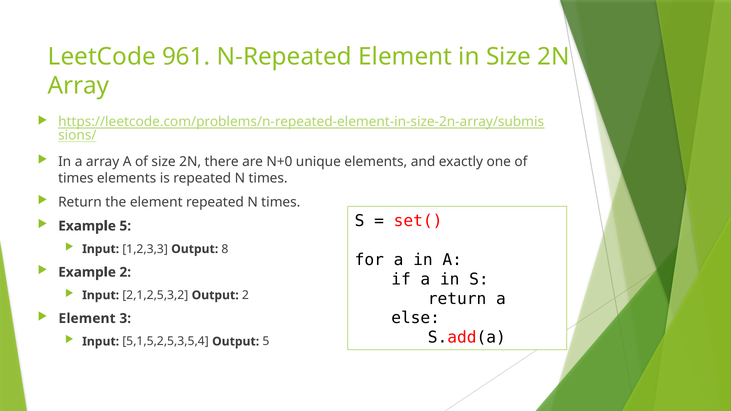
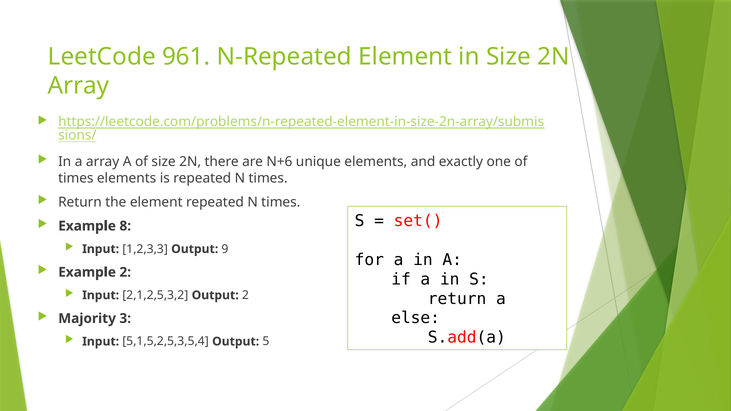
N+0: N+0 -> N+6
Example 5: 5 -> 8
8: 8 -> 9
Element at (87, 319): Element -> Majority
